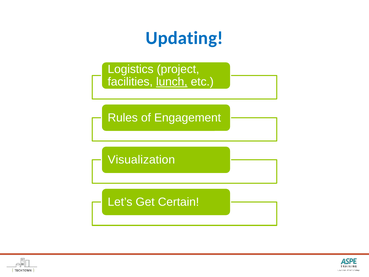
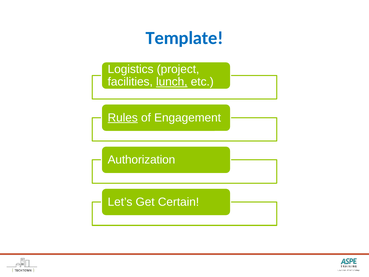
Updating: Updating -> Template
Rules underline: none -> present
Visualization: Visualization -> Authorization
